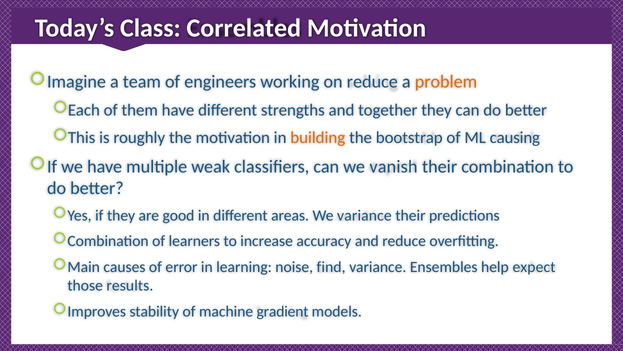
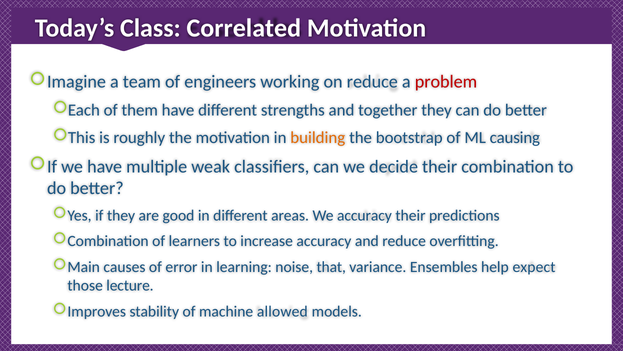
problem colour: orange -> red
vanish: vanish -> decide
We variance: variance -> accuracy
find: find -> that
results: results -> lecture
gradient: gradient -> allowed
